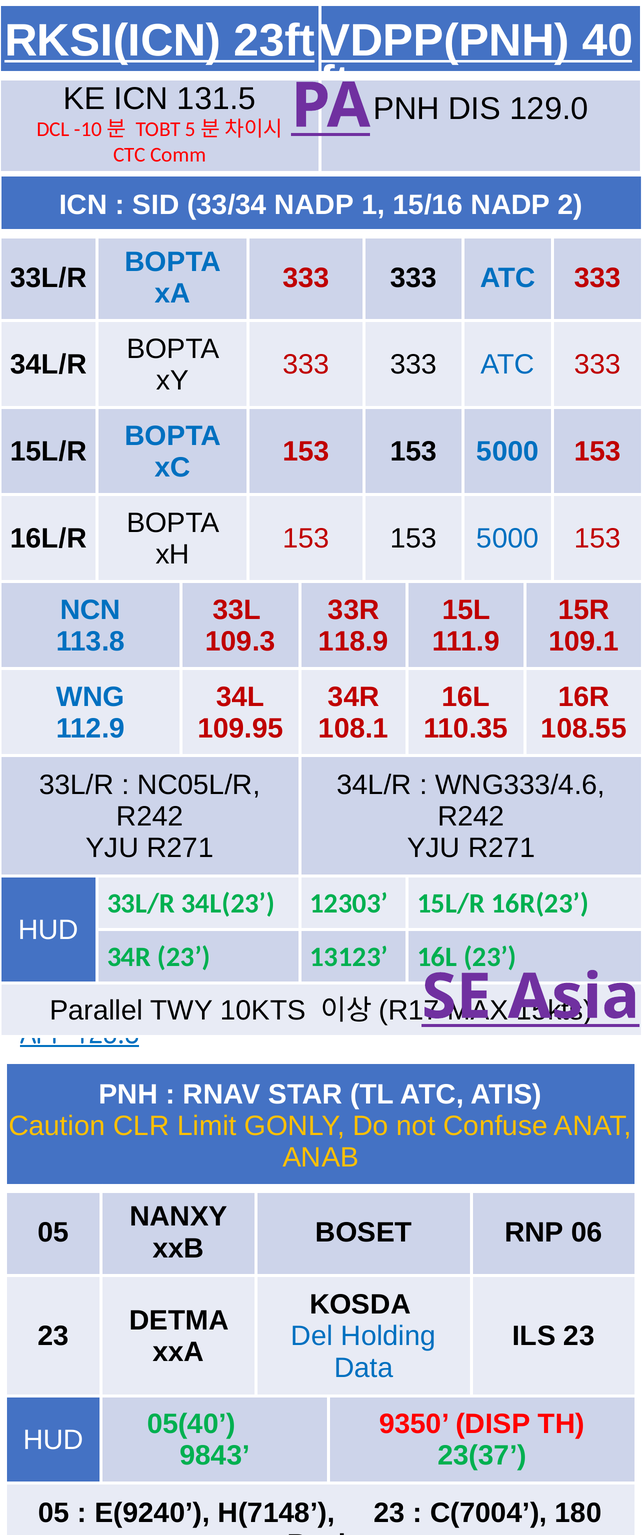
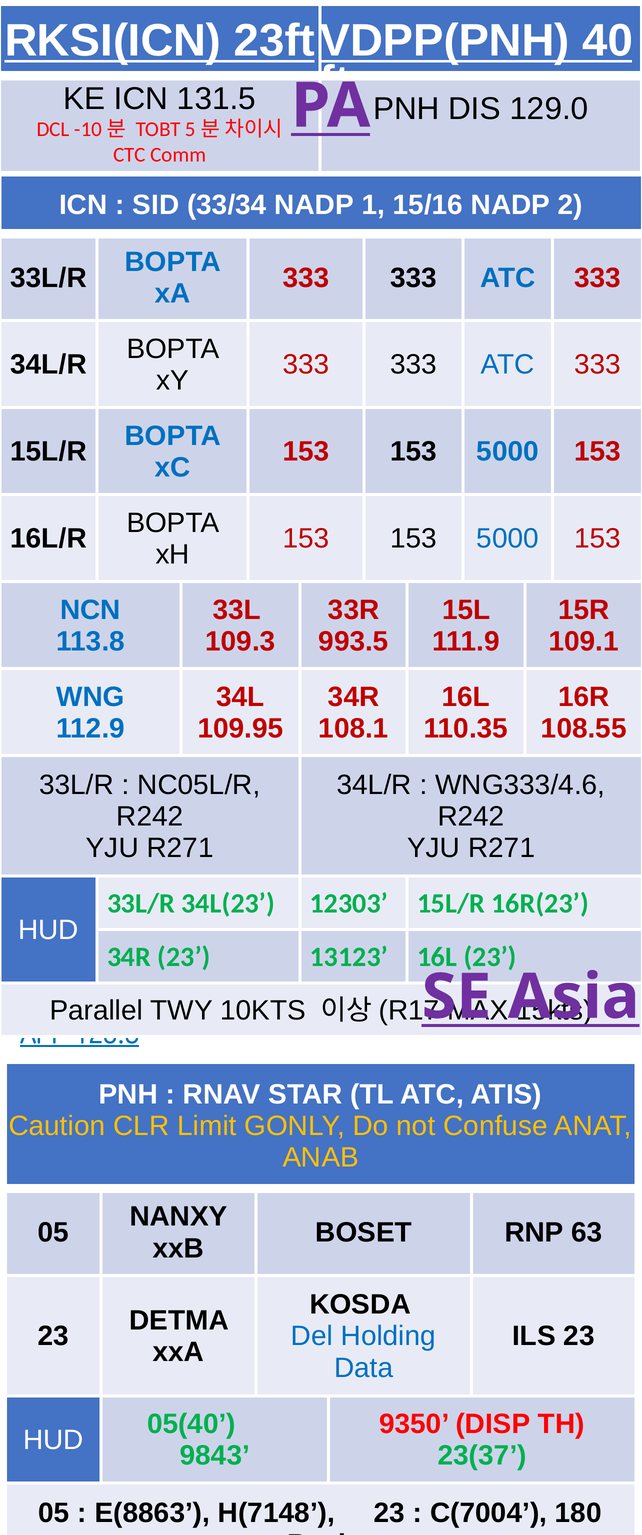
118.9: 118.9 -> 993.5
06: 06 -> 63
E(9240: E(9240 -> E(8863
